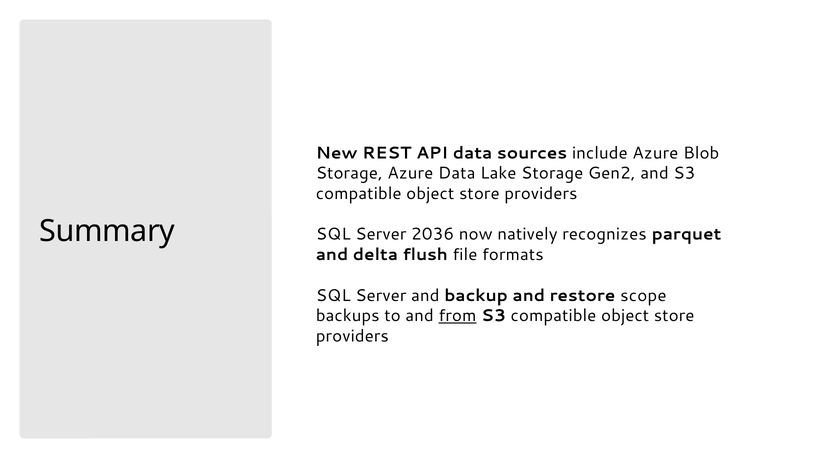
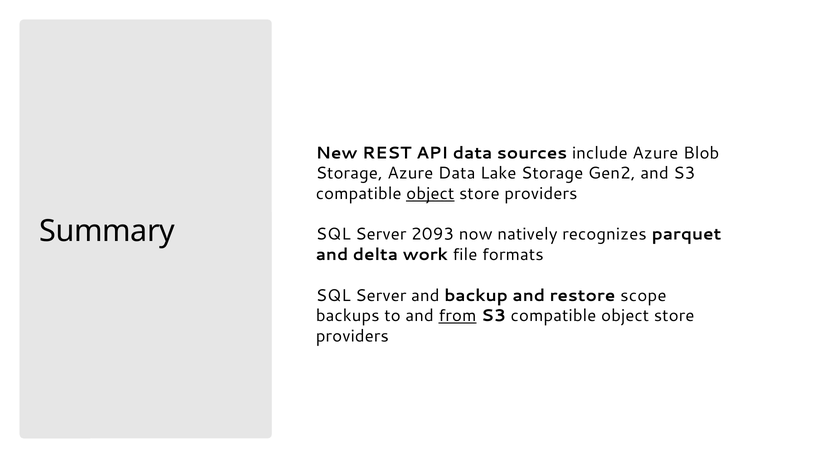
object at (430, 194) underline: none -> present
2036: 2036 -> 2093
flush: flush -> work
